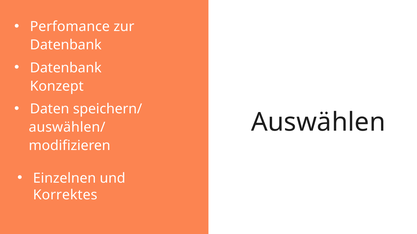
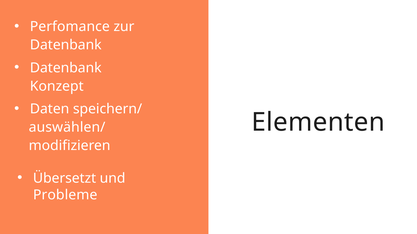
Auswählen: Auswählen -> Elementen
Einzelnen: Einzelnen -> Übersetzt
Korrektes: Korrektes -> Probleme
